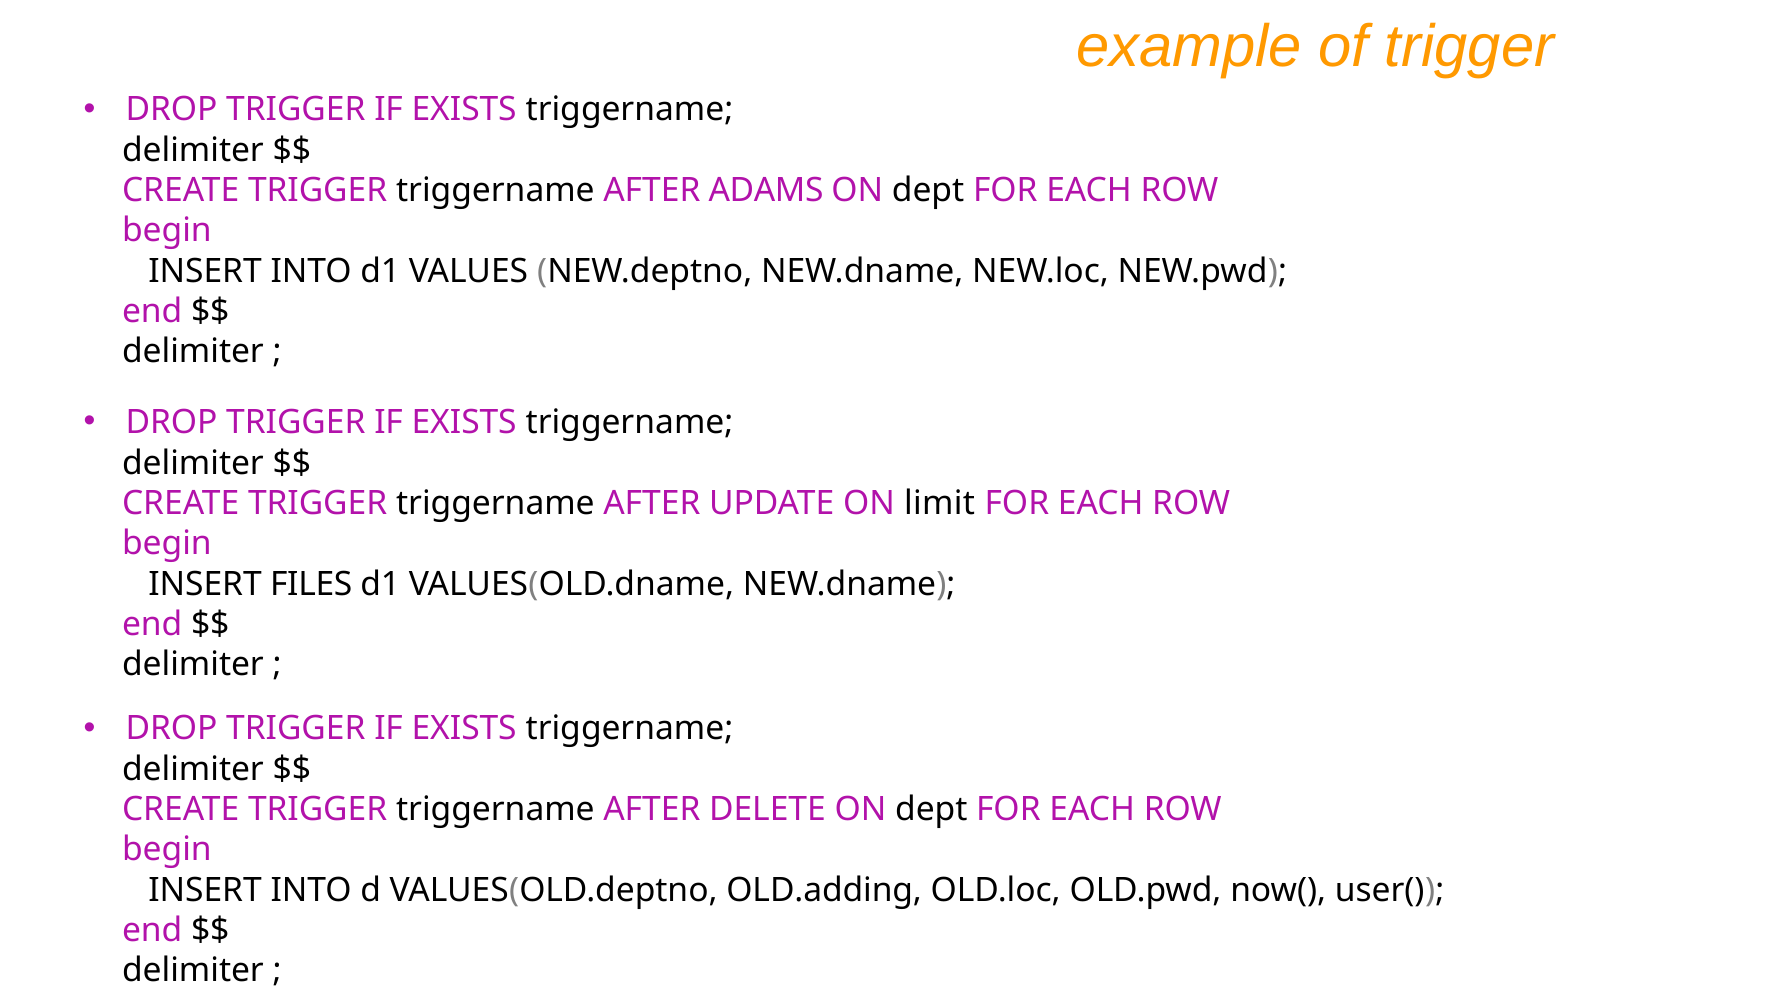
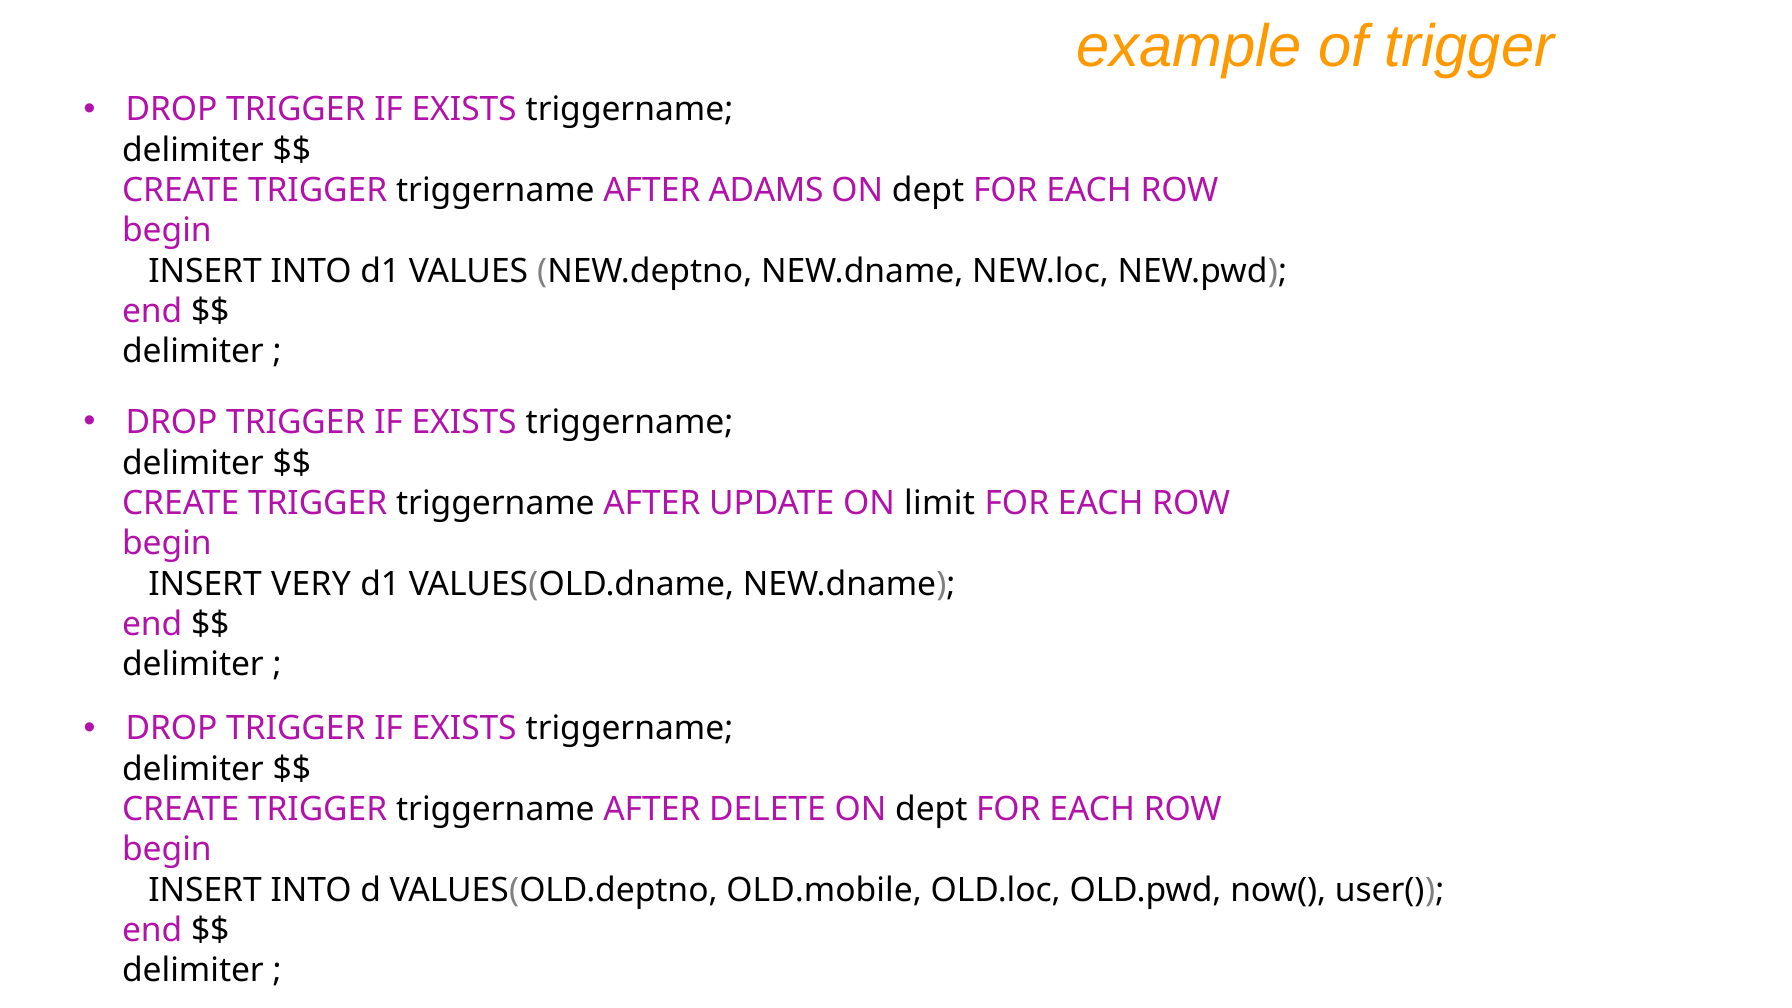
FILES: FILES -> VERY
OLD.adding: OLD.adding -> OLD.mobile
